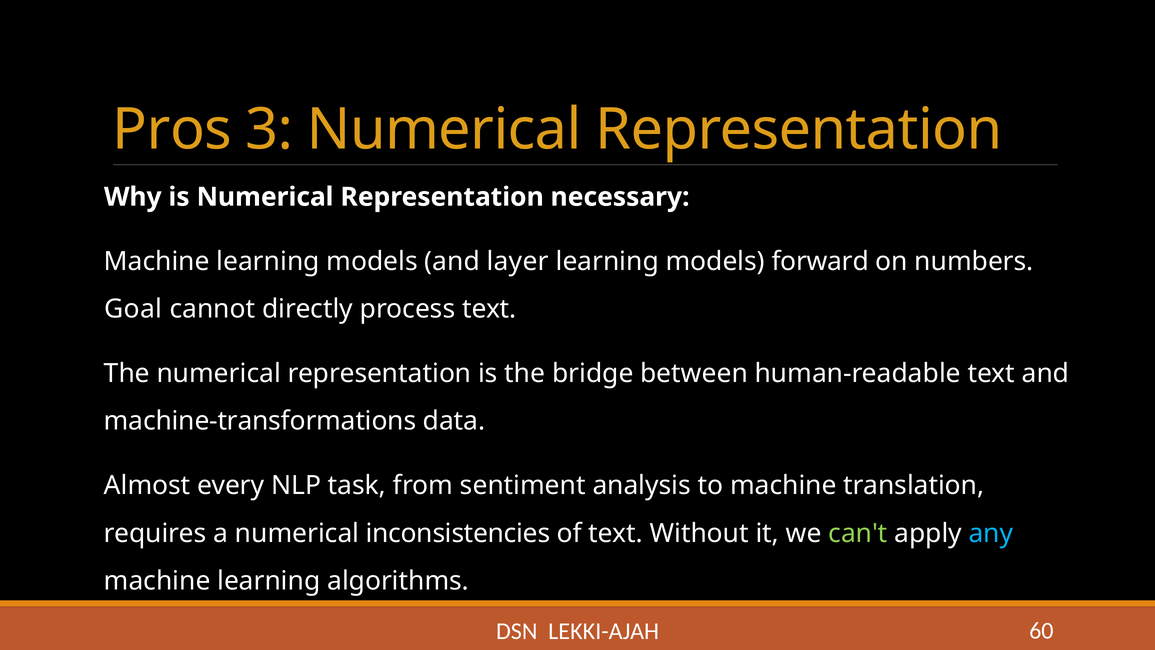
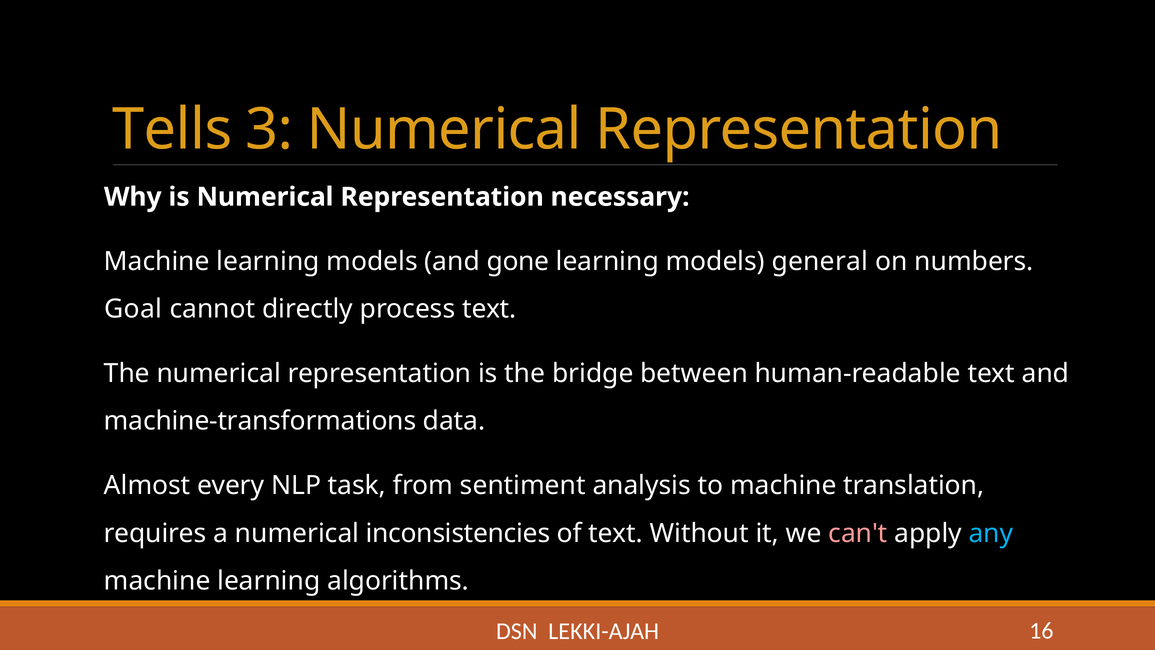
Pros: Pros -> Tells
layer: layer -> gone
forward: forward -> general
can't colour: light green -> pink
60: 60 -> 16
